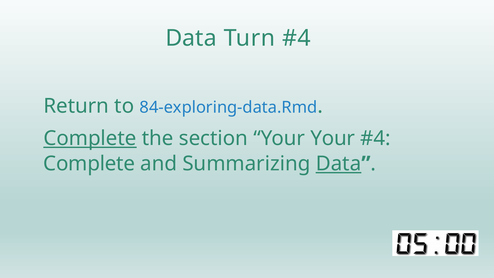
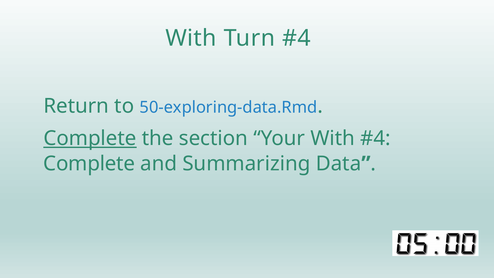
Data at (191, 38): Data -> With
84-exploring-data.Rmd: 84-exploring-data.Rmd -> 50-exploring-data.Rmd
Your Your: Your -> With
Data at (339, 164) underline: present -> none
